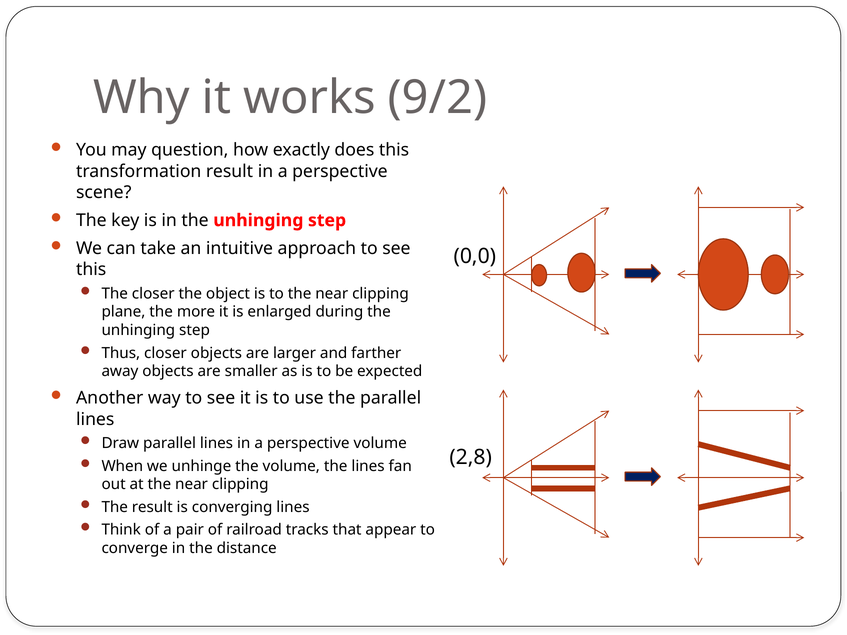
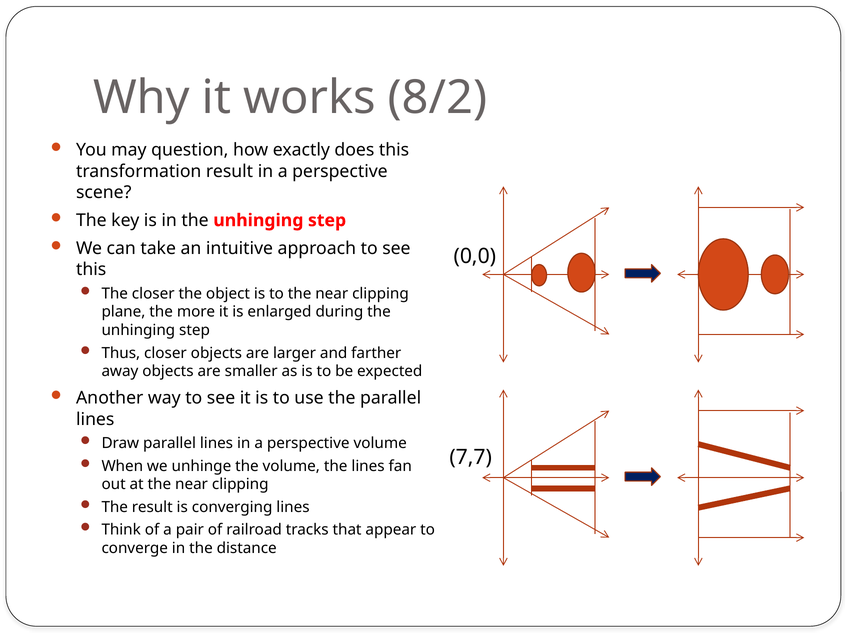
9/2: 9/2 -> 8/2
2,8: 2,8 -> 7,7
